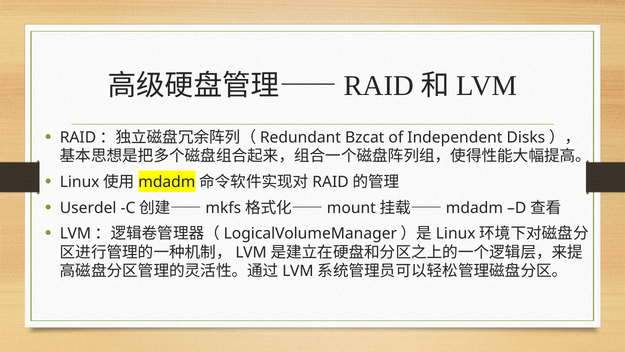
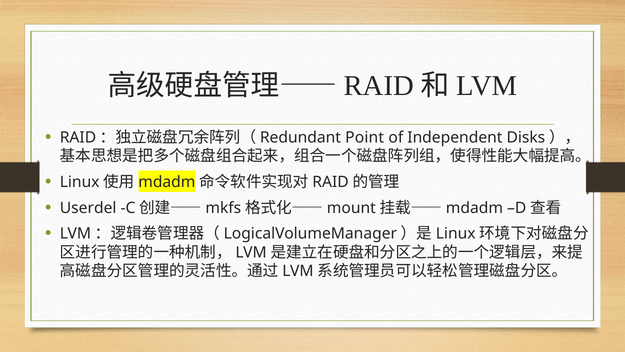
Bzcat: Bzcat -> Point
